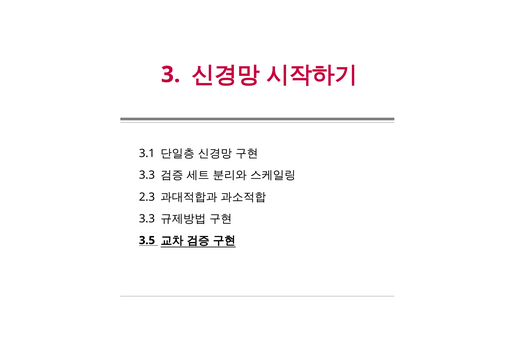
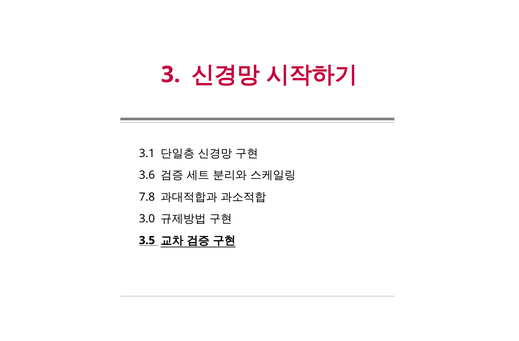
3.3 at (147, 175): 3.3 -> 3.6
2.3: 2.3 -> 7.8
3.3 at (147, 219): 3.3 -> 3.0
